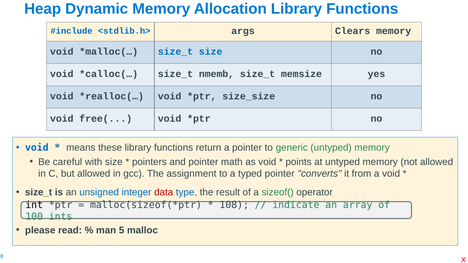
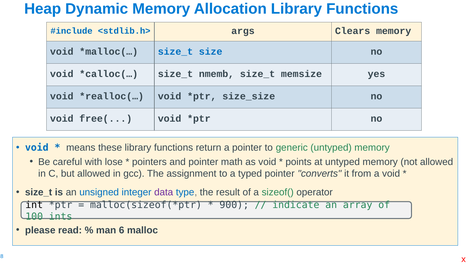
with size: size -> lose
data colour: red -> purple
108: 108 -> 900
5: 5 -> 6
